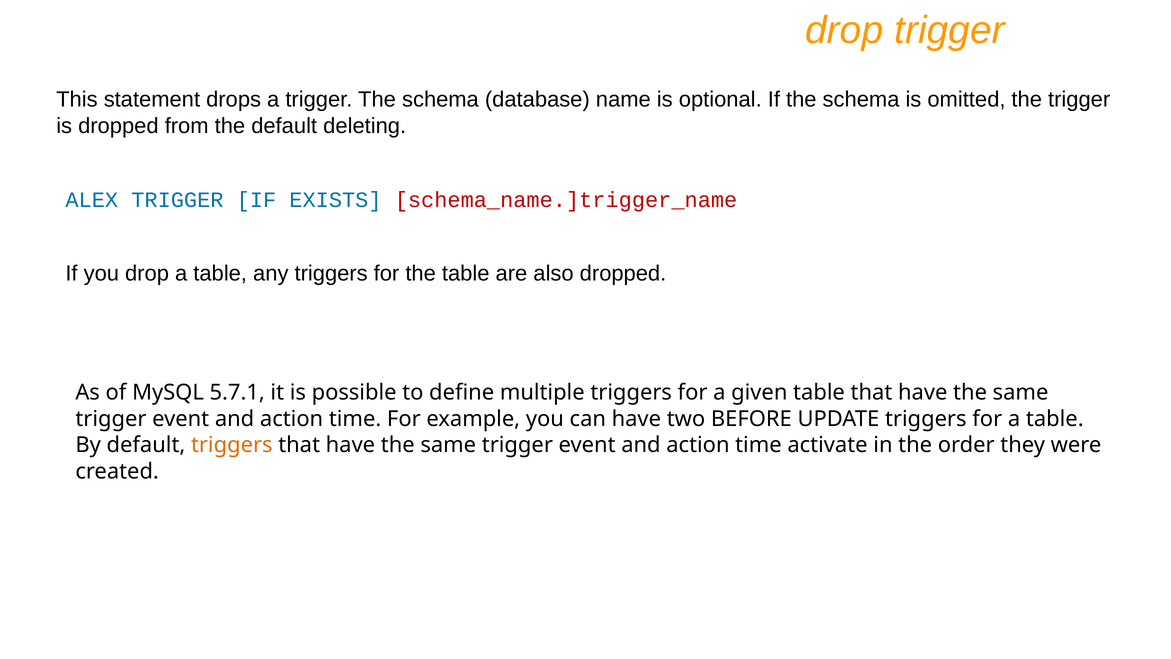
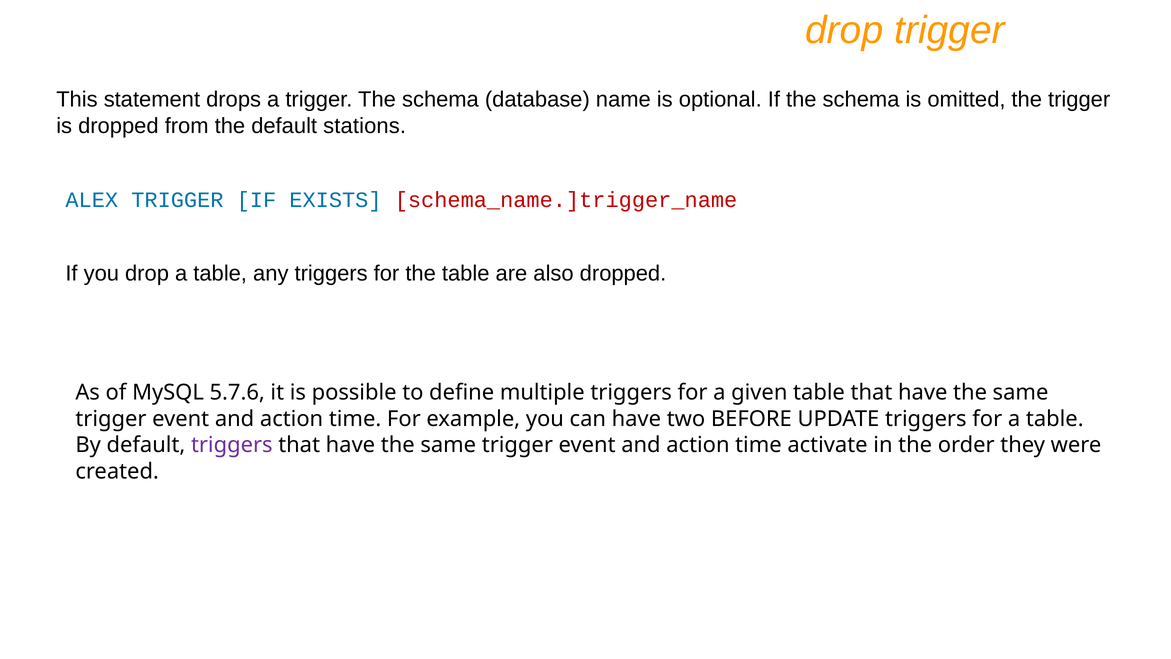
deleting: deleting -> stations
5.7.1: 5.7.1 -> 5.7.6
triggers at (232, 445) colour: orange -> purple
